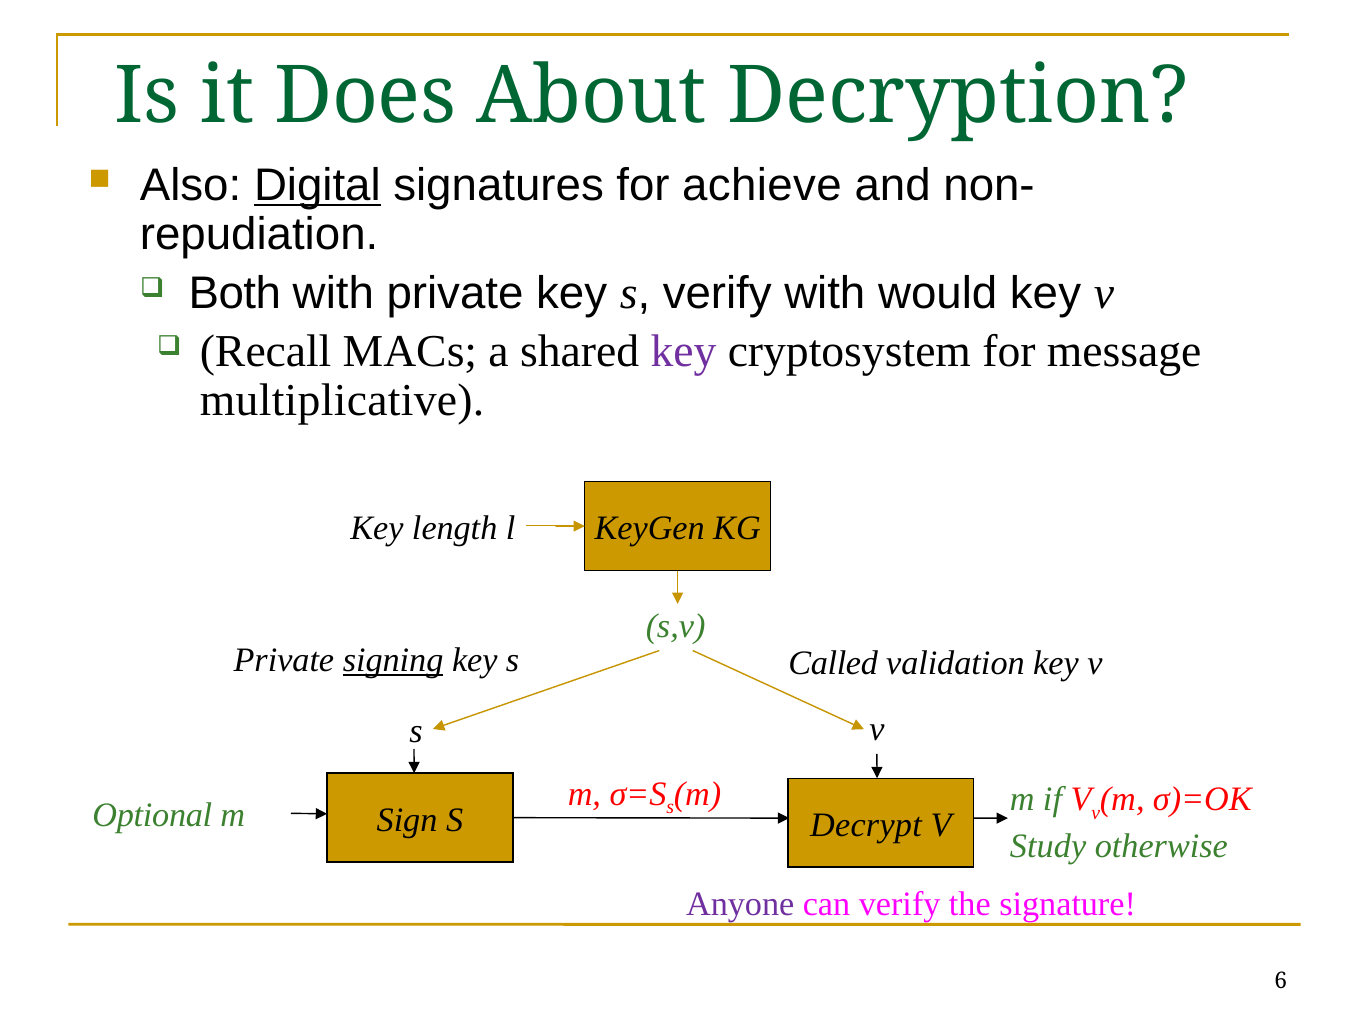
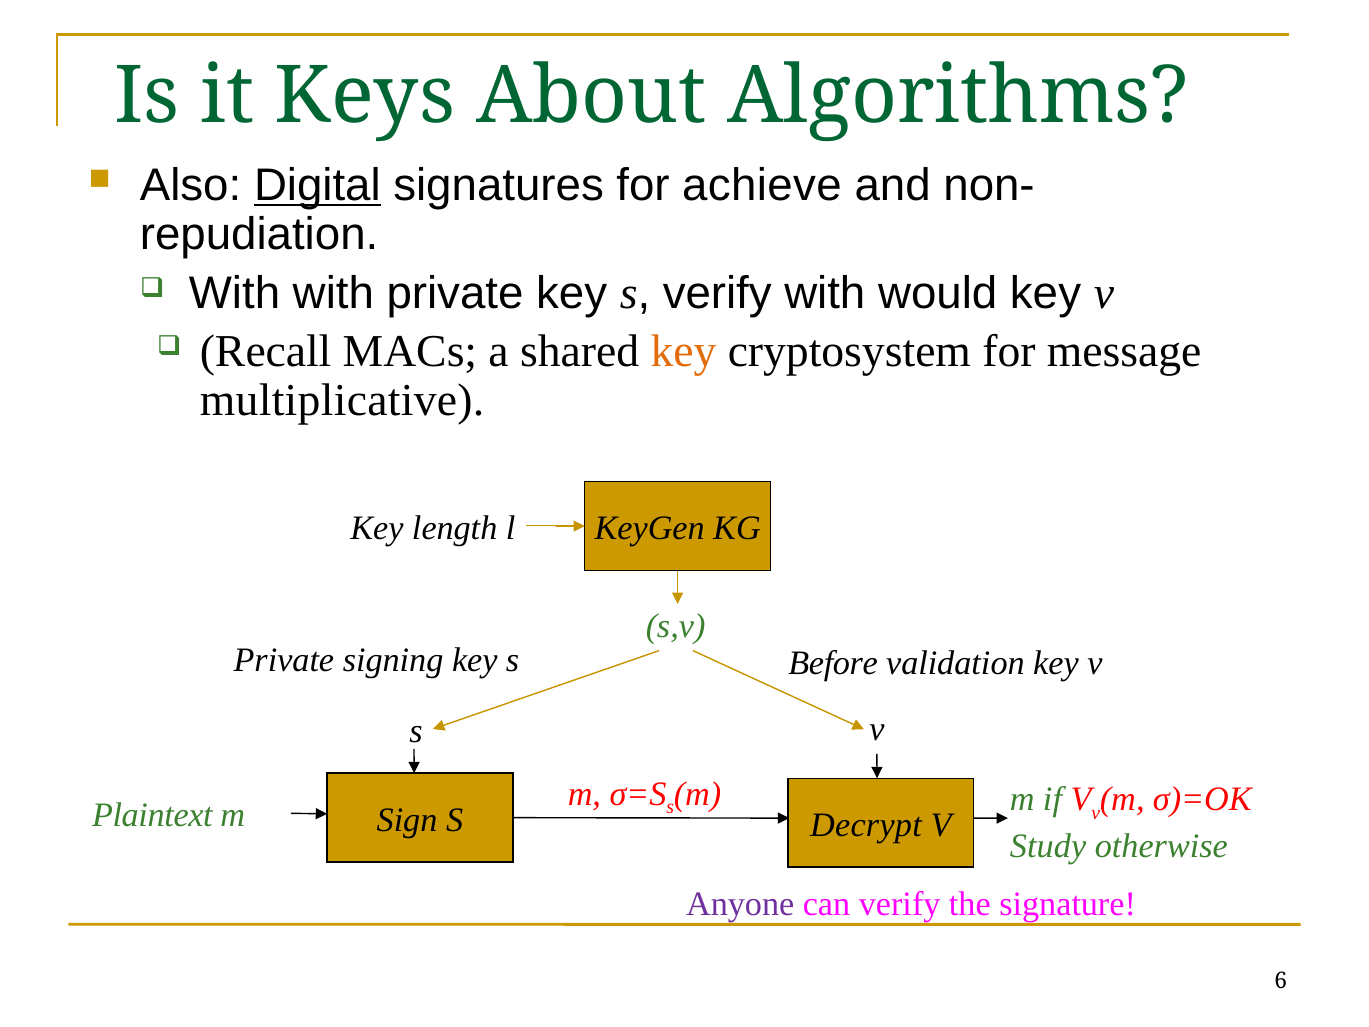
Does: Does -> Keys
Decryption: Decryption -> Algorithms
Both at (235, 293): Both -> With
key at (683, 351) colour: purple -> orange
signing underline: present -> none
Called: Called -> Before
Optional: Optional -> Plaintext
